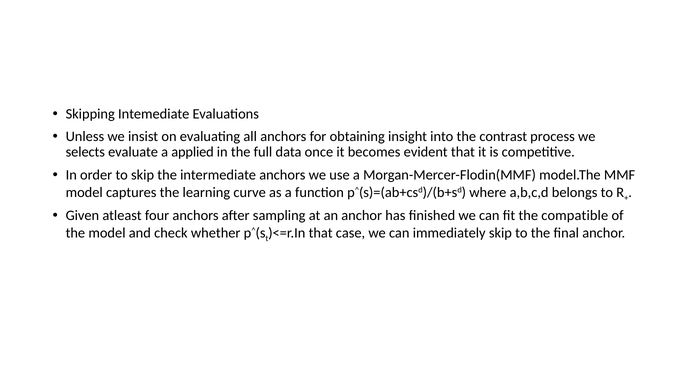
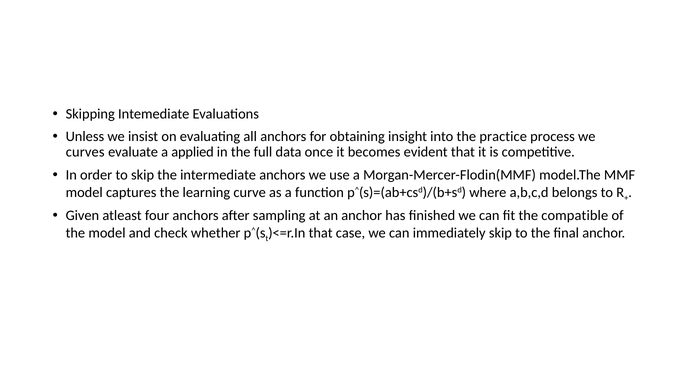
contrast: contrast -> practice
selects: selects -> curves
